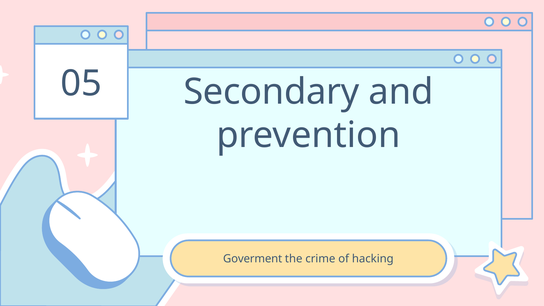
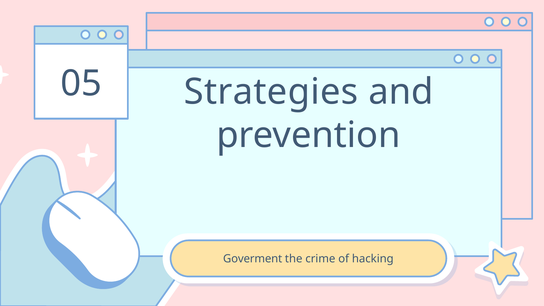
Secondary: Secondary -> Strategies
